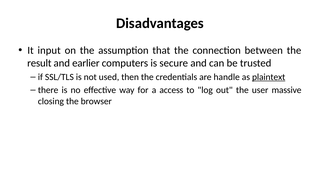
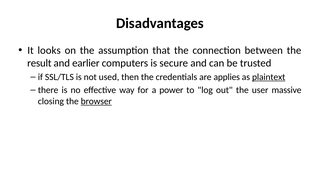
input: input -> looks
handle: handle -> applies
access: access -> power
browser underline: none -> present
